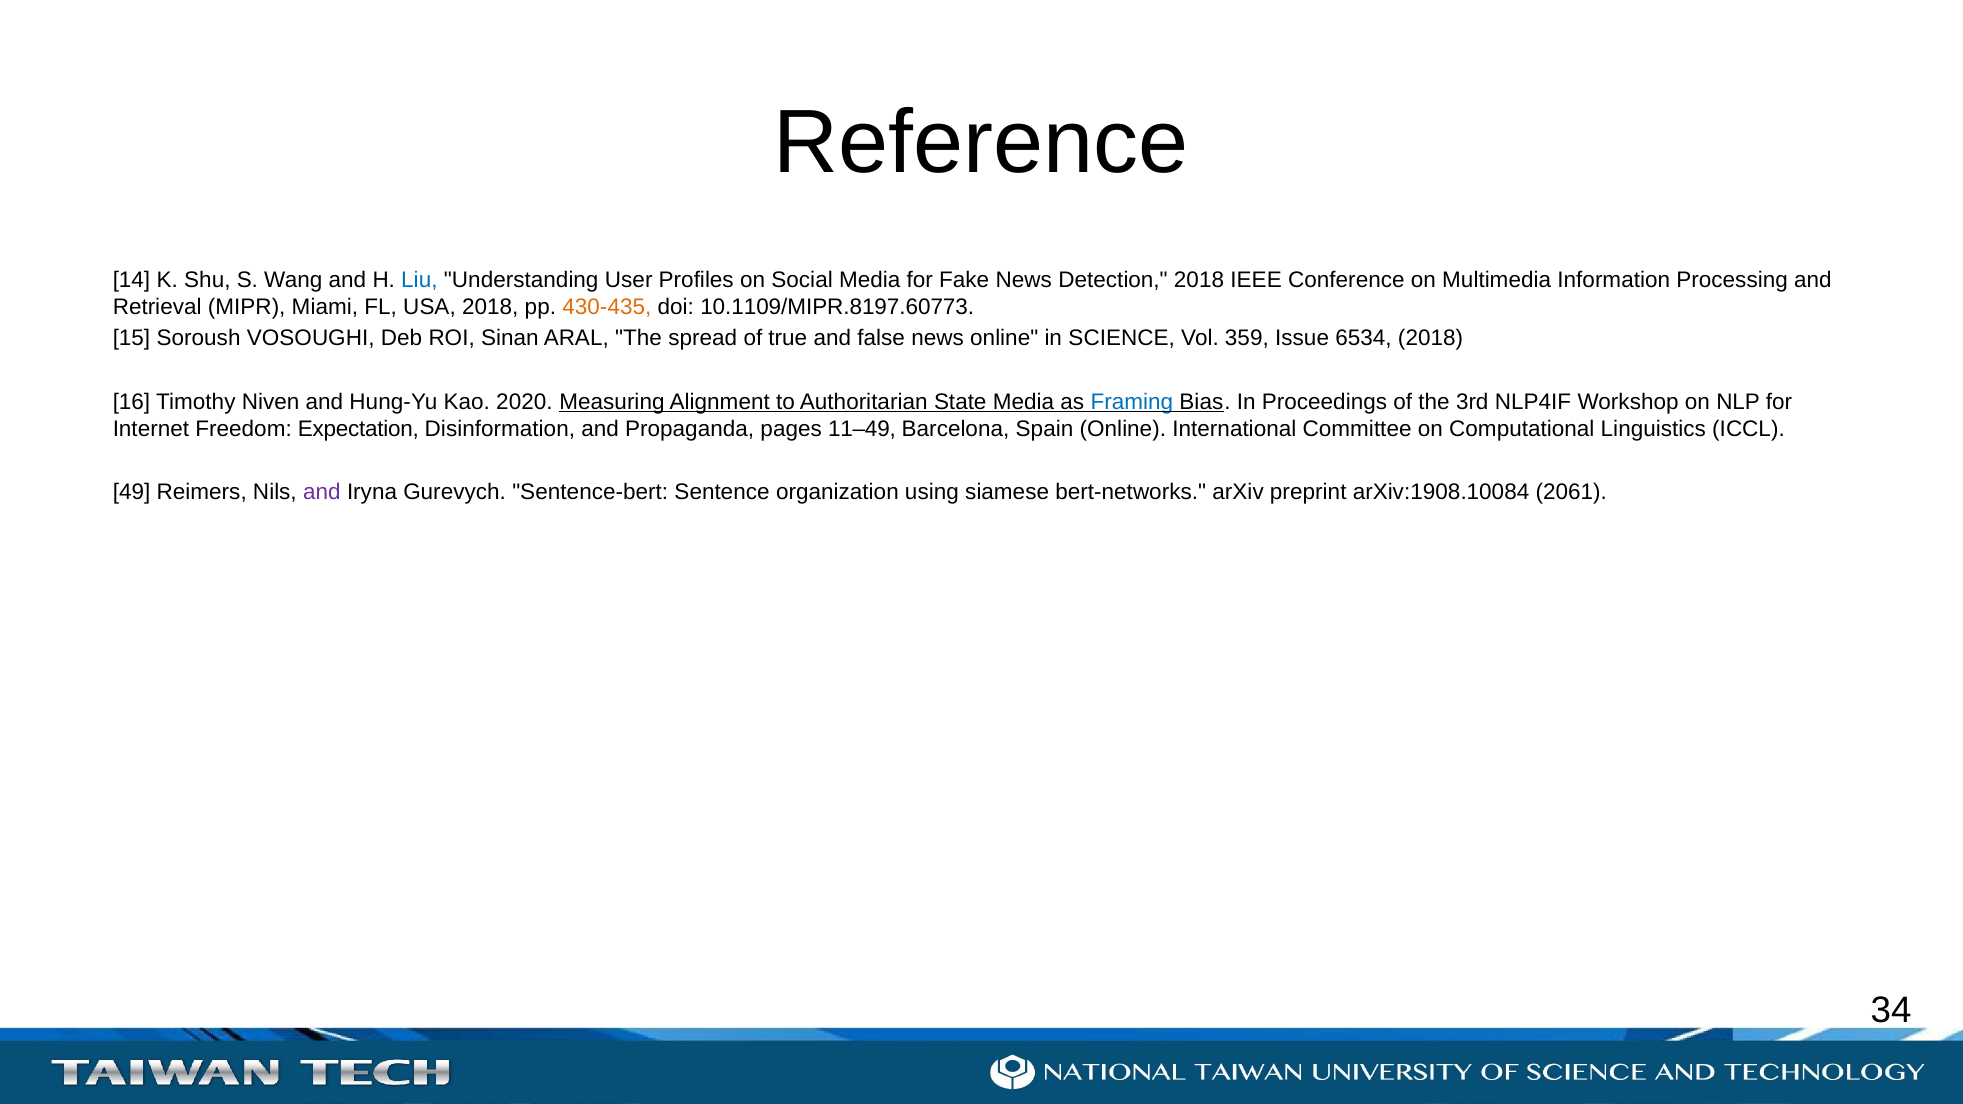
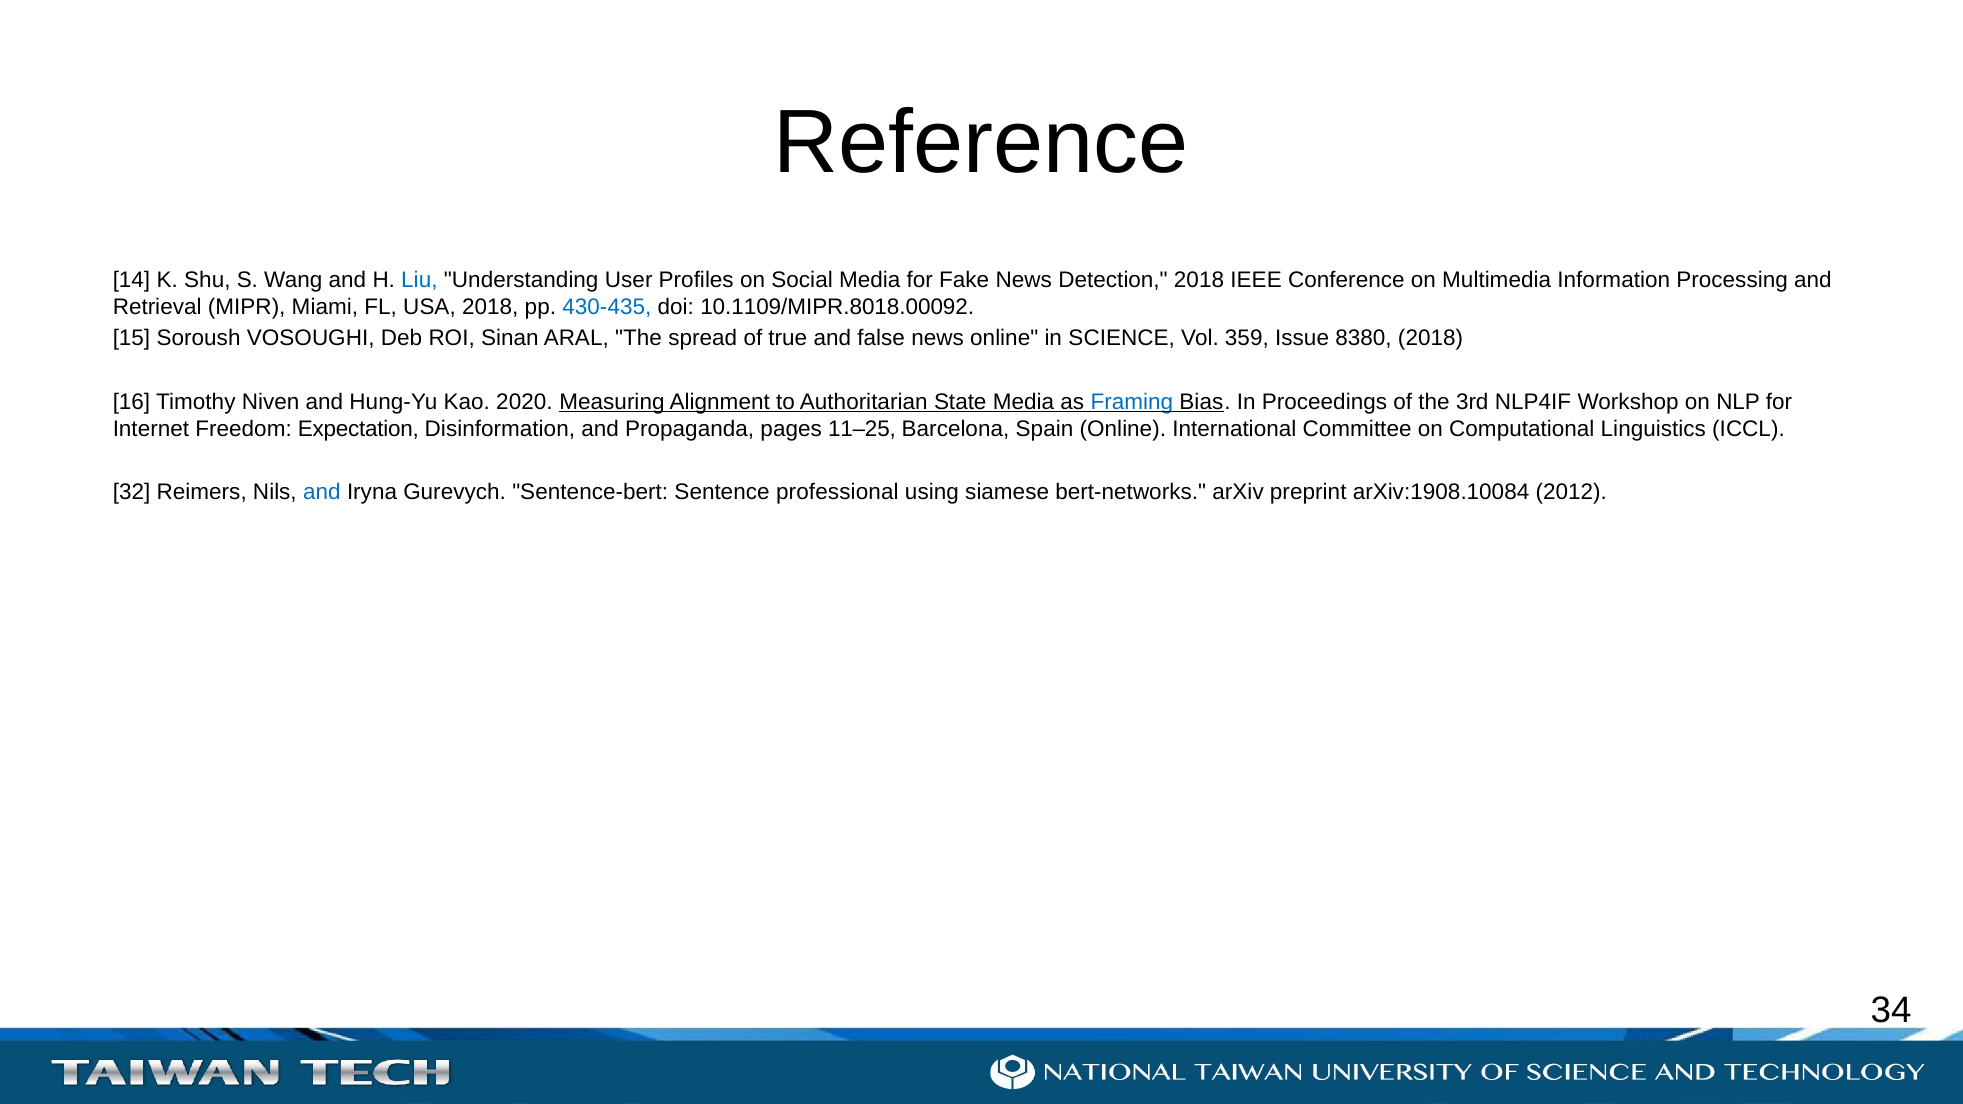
430-435 colour: orange -> blue
10.1109/MIPR.8197.60773: 10.1109/MIPR.8197.60773 -> 10.1109/MIPR.8018.00092
6534: 6534 -> 8380
11–49: 11–49 -> 11–25
49: 49 -> 32
and at (322, 492) colour: purple -> blue
organization: organization -> professional
2061: 2061 -> 2012
